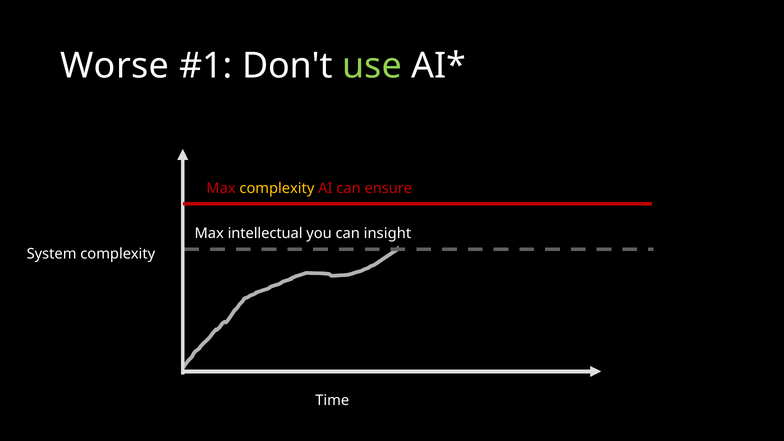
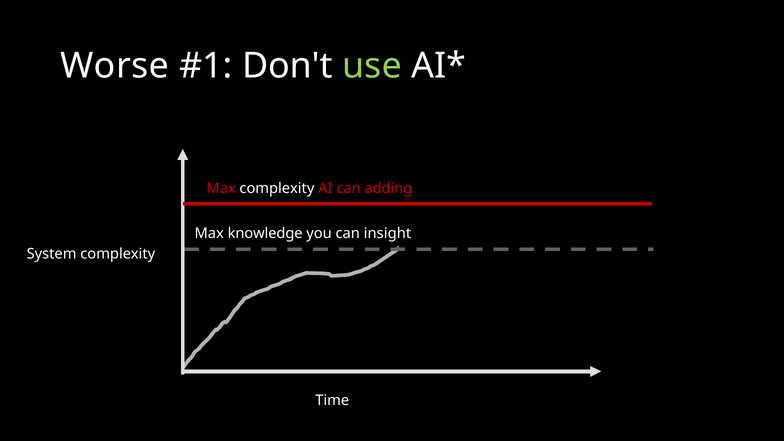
complexity at (277, 188) colour: yellow -> white
ensure: ensure -> adding
intellectual: intellectual -> knowledge
